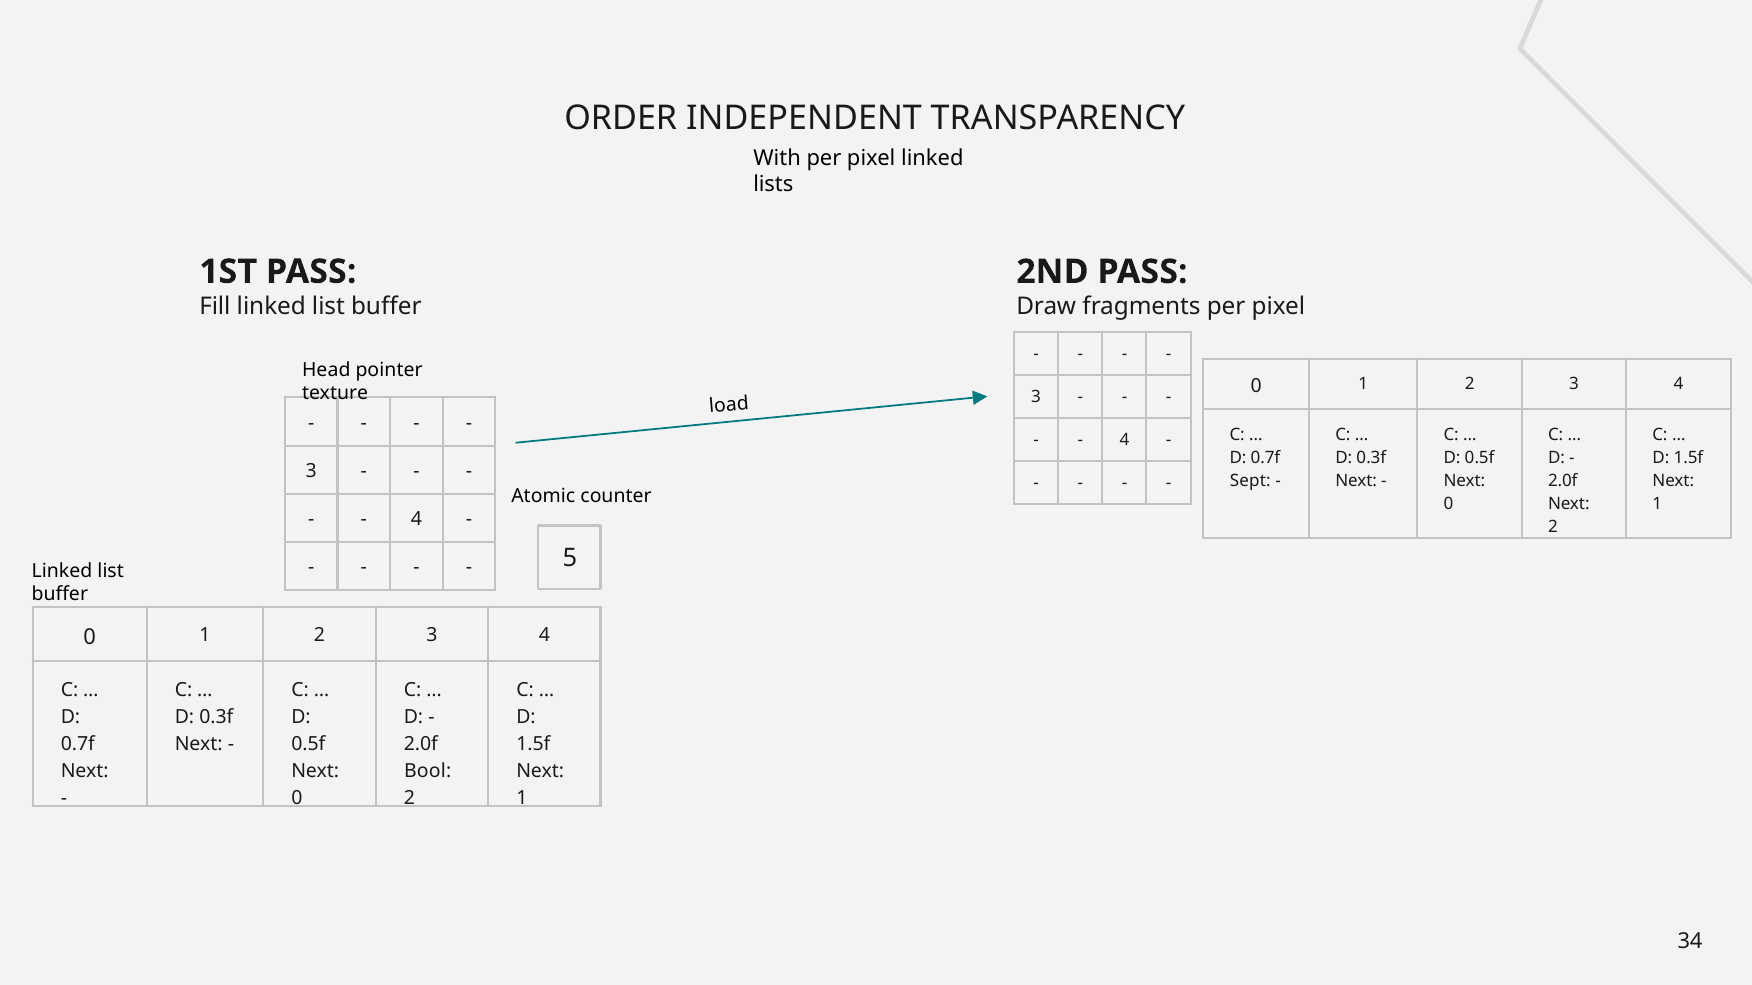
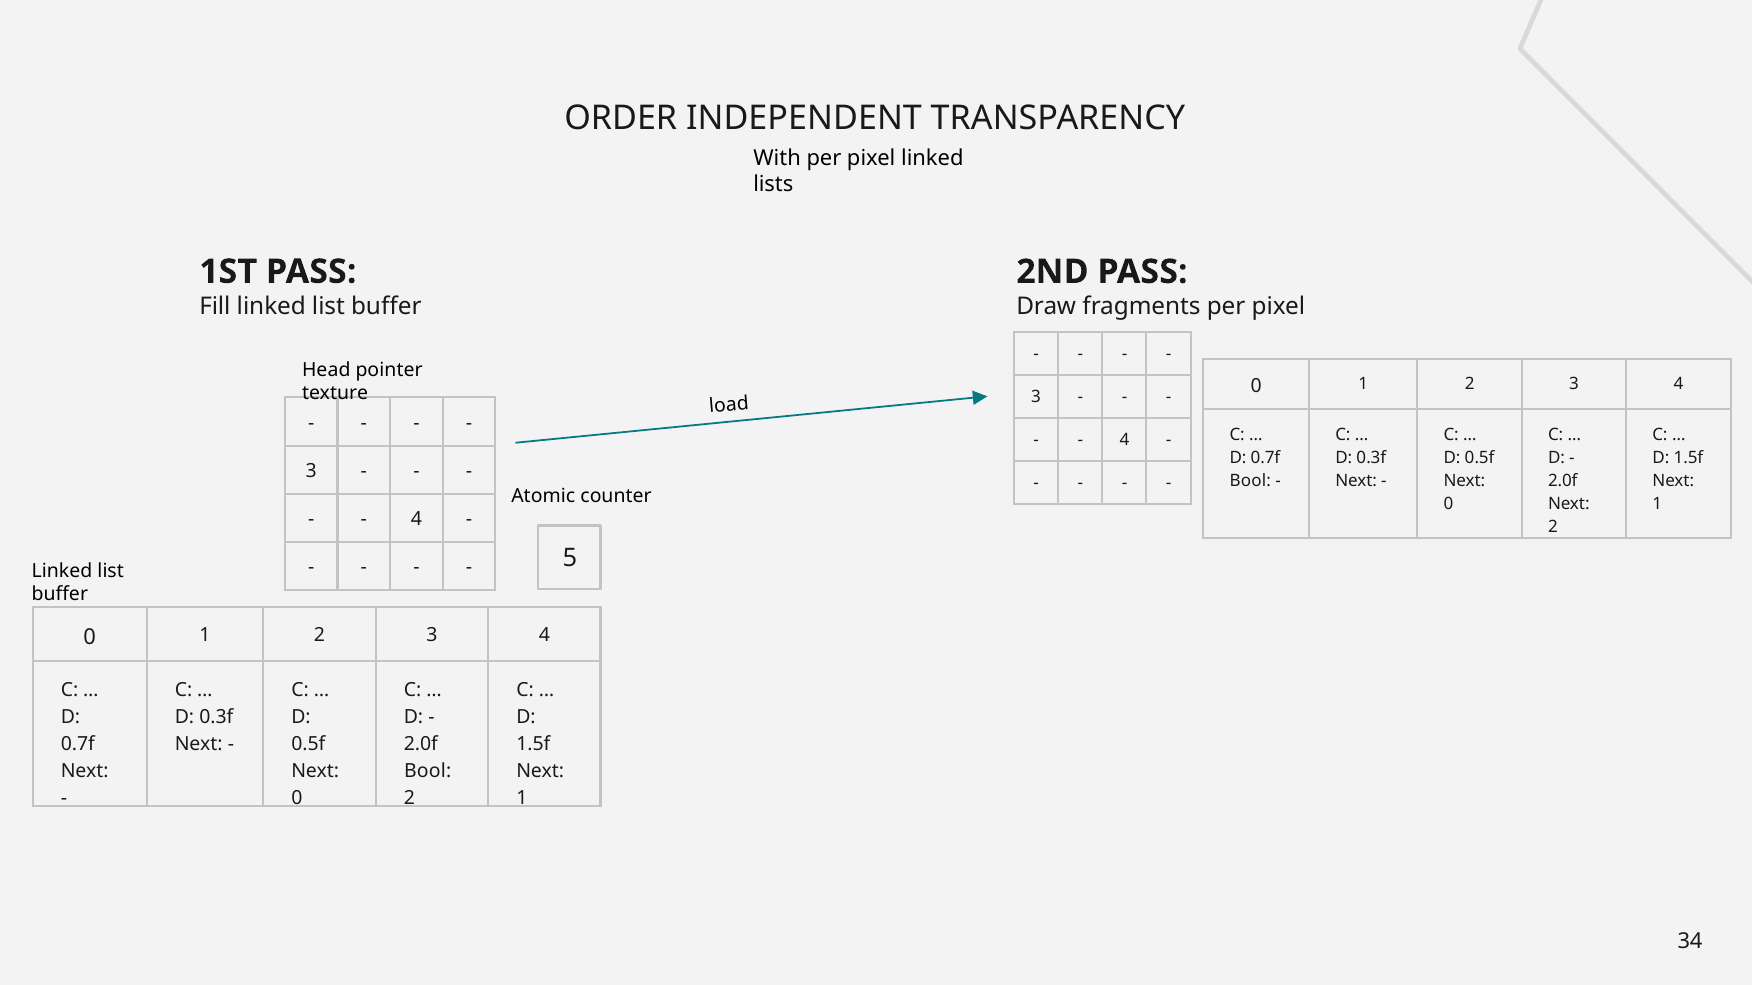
Sept at (1250, 481): Sept -> Bool
